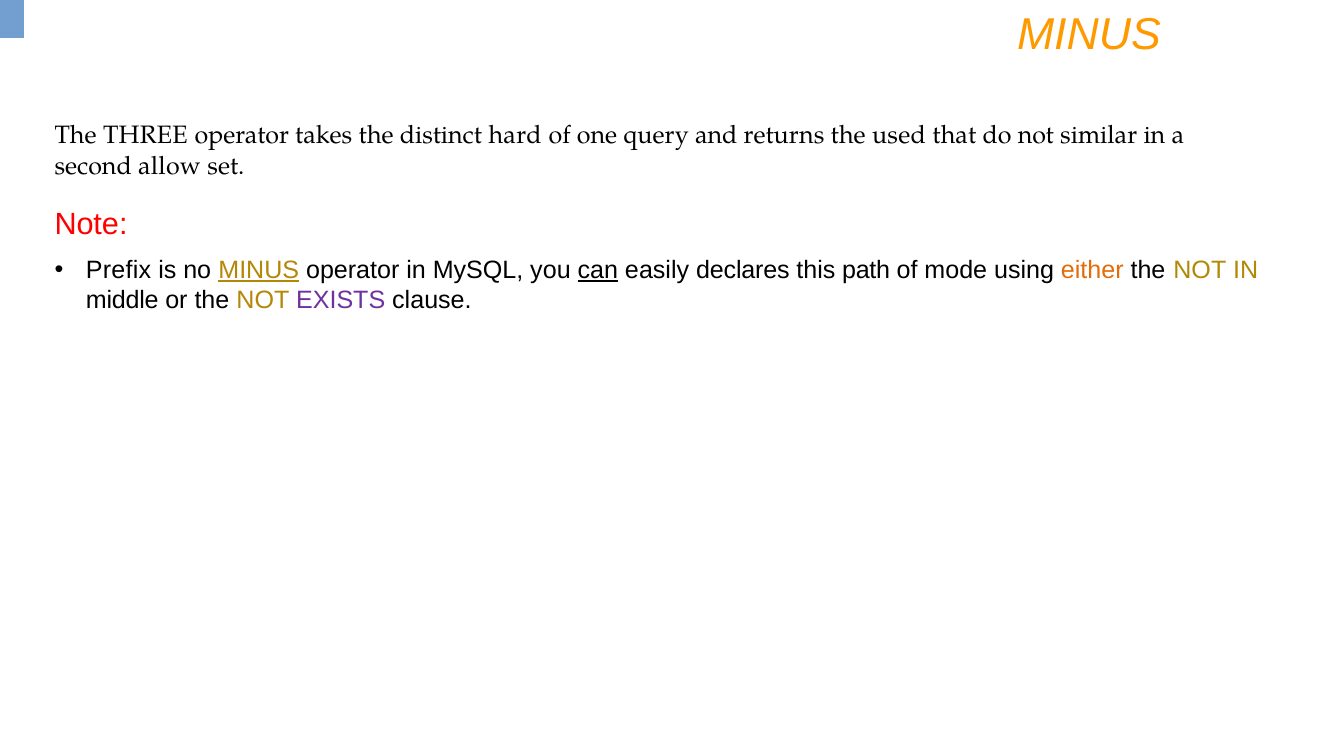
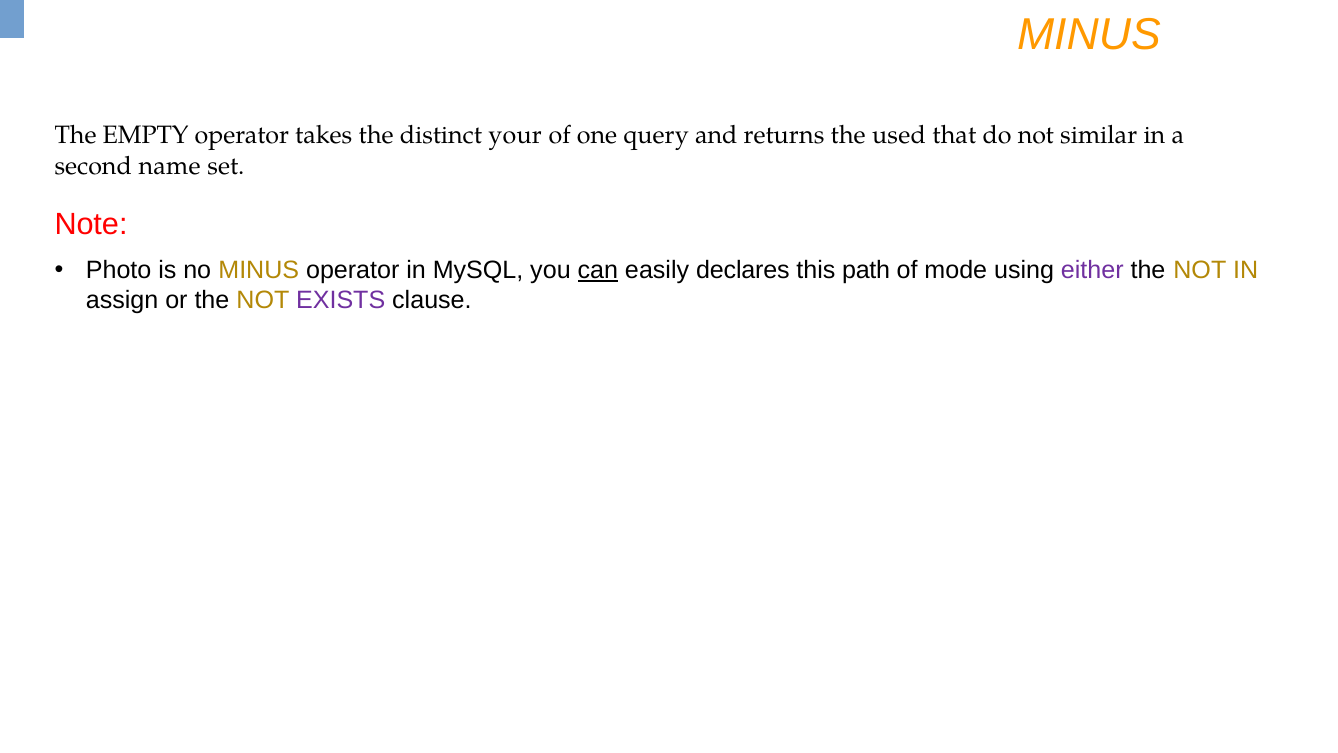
THREE: THREE -> EMPTY
hard: hard -> your
allow: allow -> name
Prefix: Prefix -> Photo
MINUS at (259, 270) underline: present -> none
either colour: orange -> purple
middle: middle -> assign
